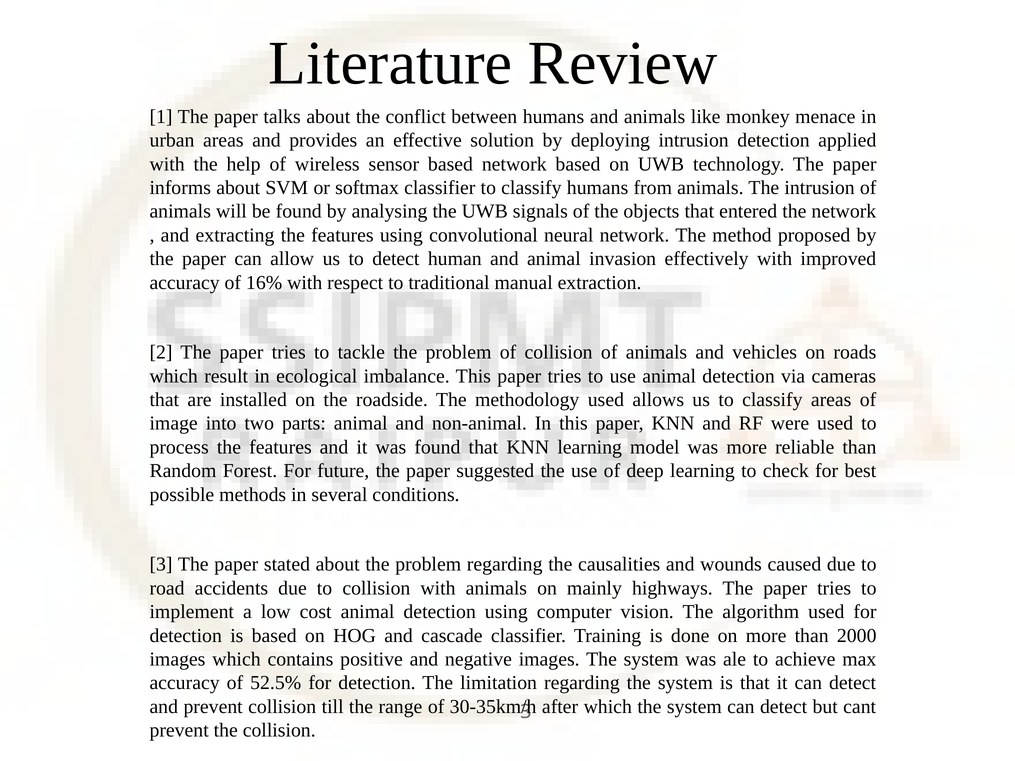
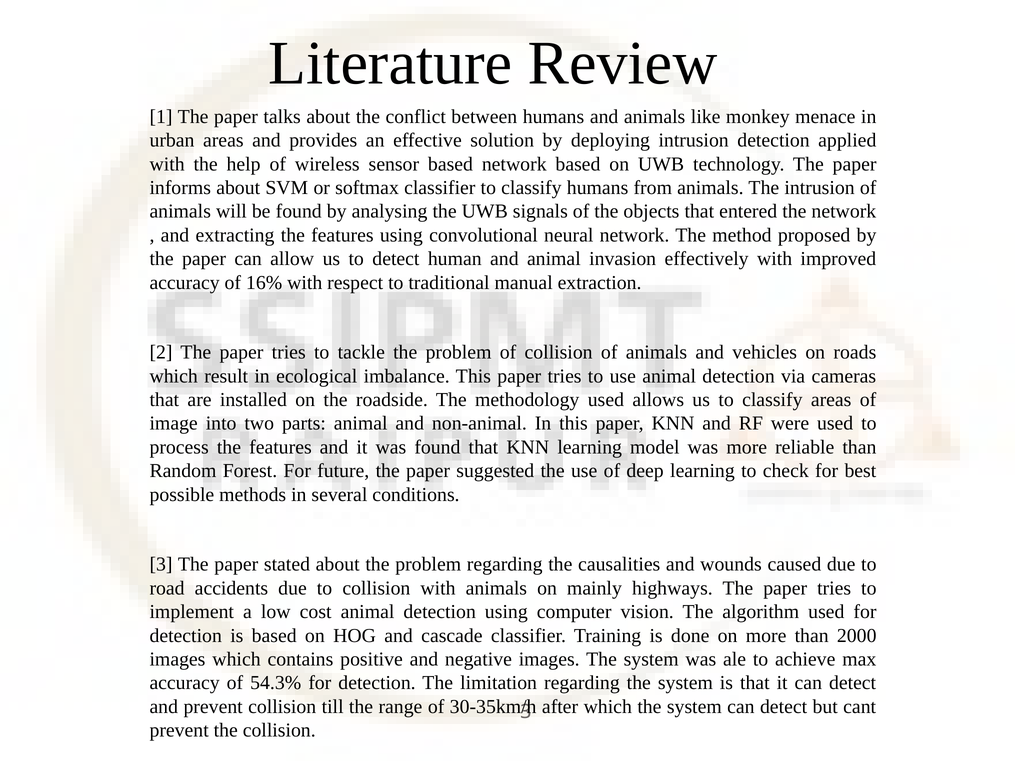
52.5%: 52.5% -> 54.3%
